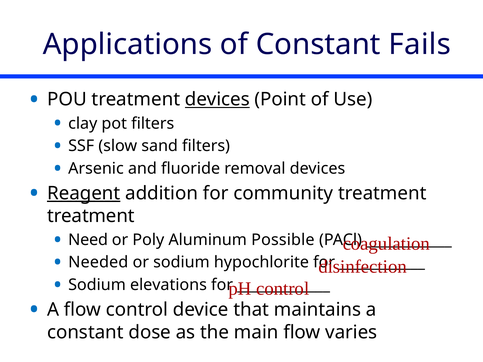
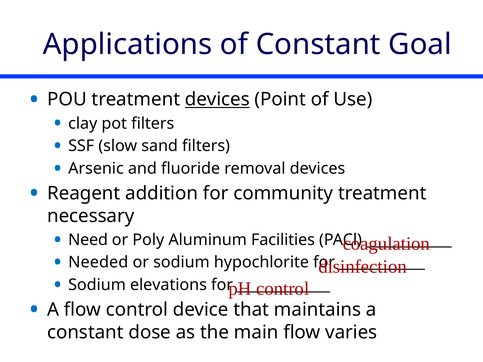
Fails: Fails -> Goal
Reagent underline: present -> none
treatment at (91, 216): treatment -> necessary
Possible: Possible -> Facilities
